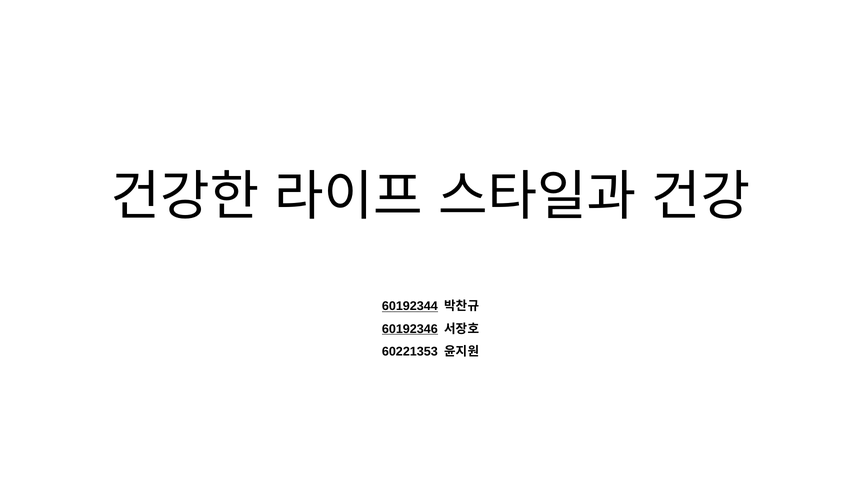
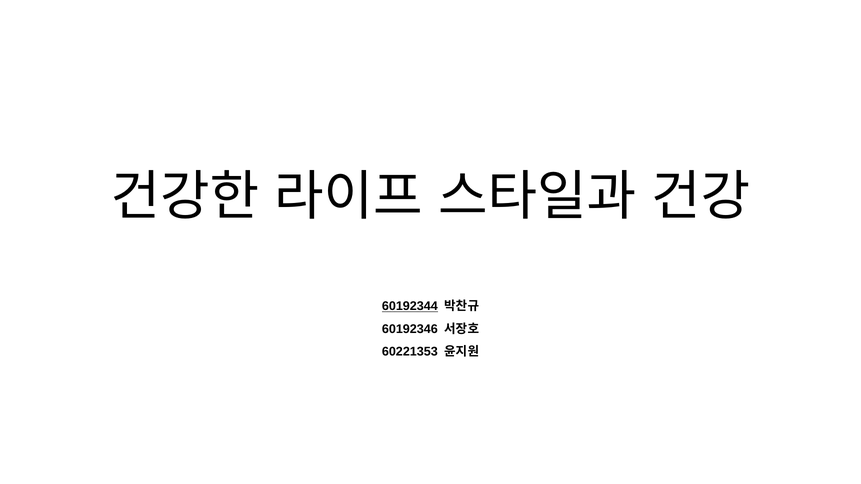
60192346 underline: present -> none
